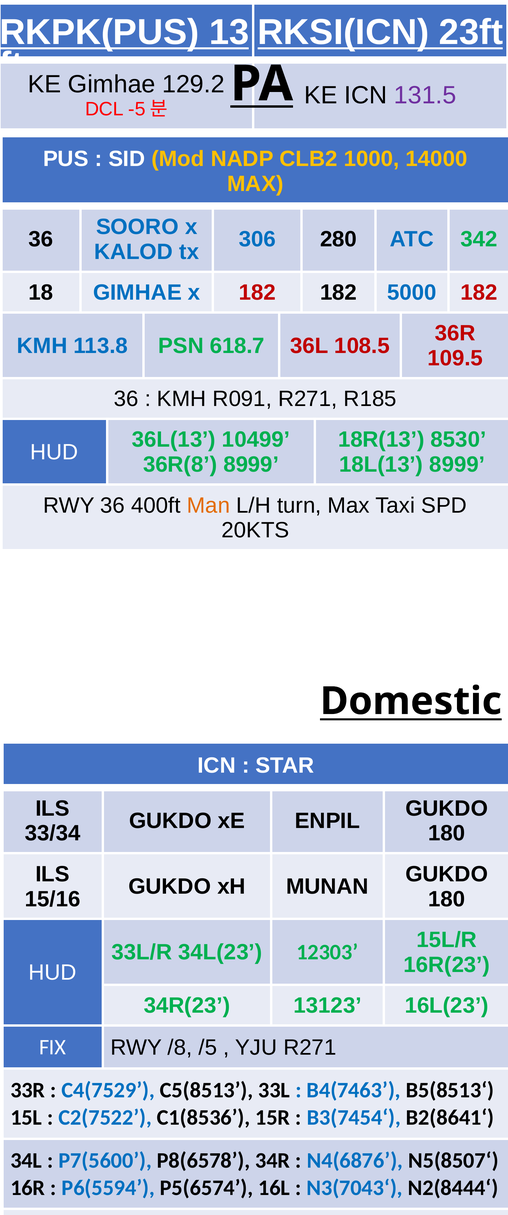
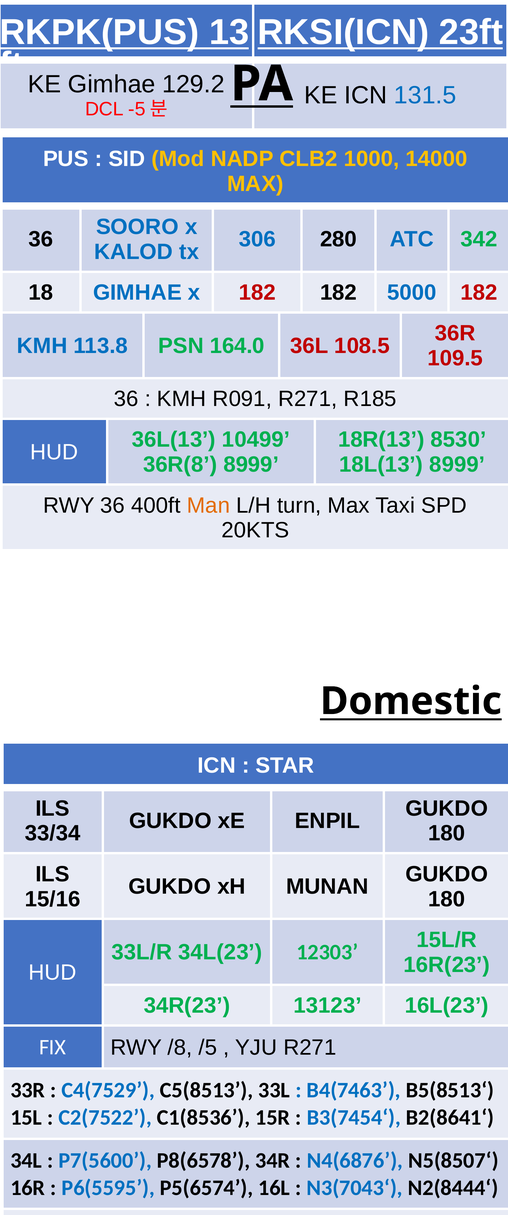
131.5 colour: purple -> blue
618.7: 618.7 -> 164.0
P6(5594: P6(5594 -> P6(5595
